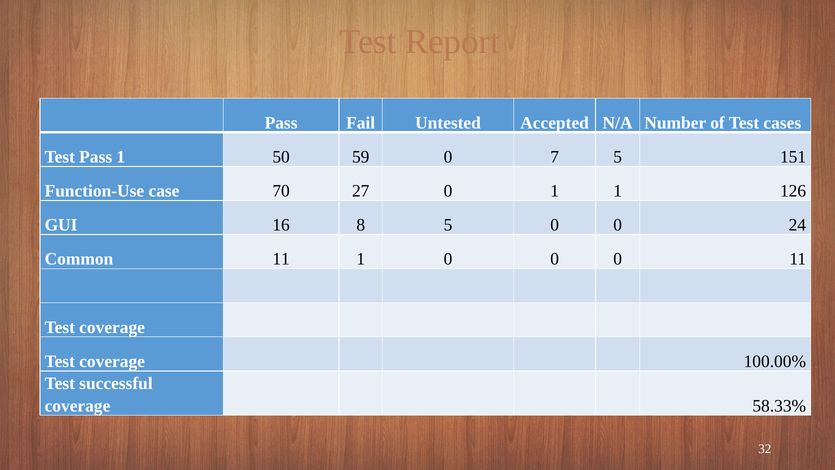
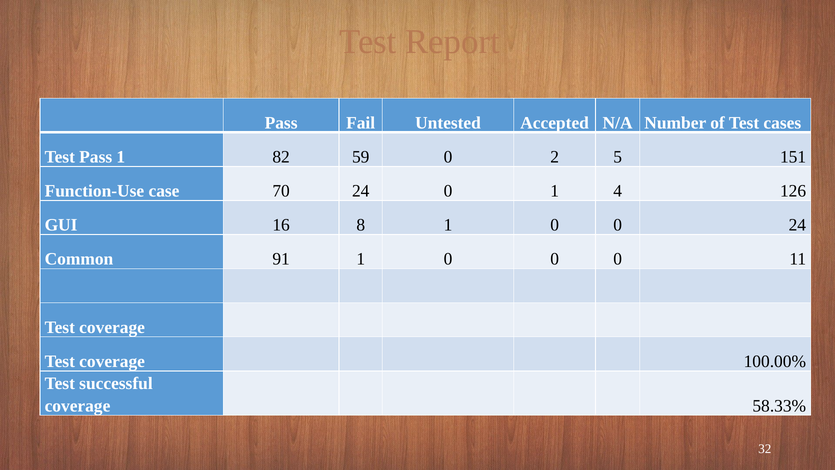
50: 50 -> 82
7: 7 -> 2
70 27: 27 -> 24
1 1: 1 -> 4
8 5: 5 -> 1
Common 11: 11 -> 91
